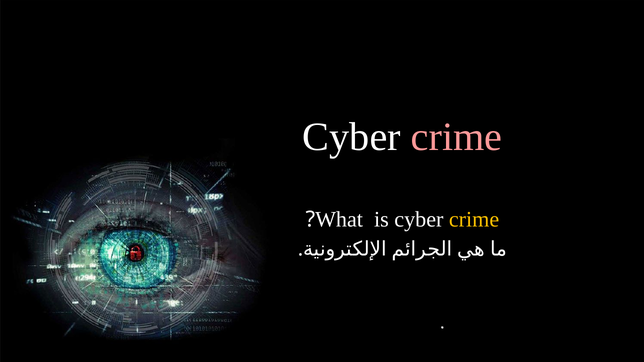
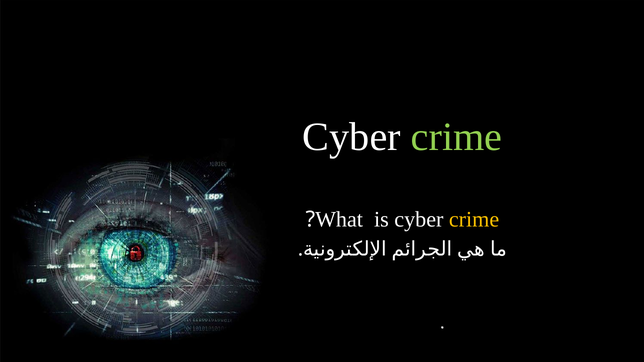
crime at (457, 137) colour: pink -> light green
